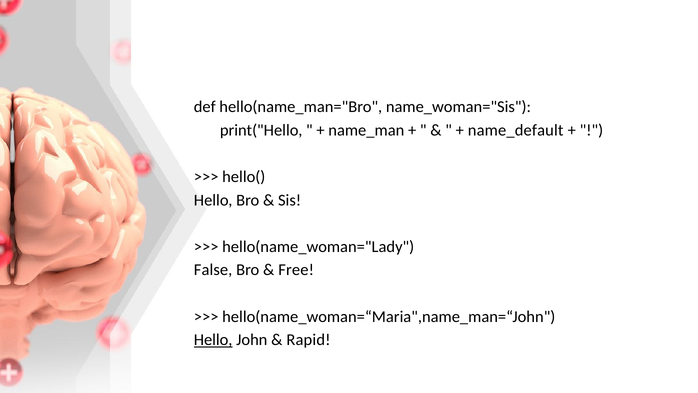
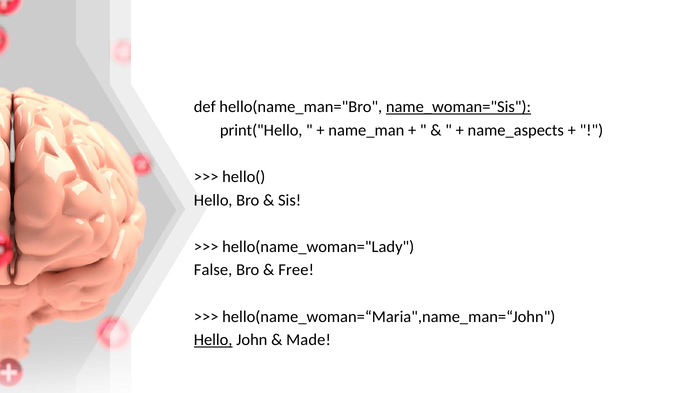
name_woman="Sis underline: none -> present
name_default: name_default -> name_aspects
Rapid: Rapid -> Made
